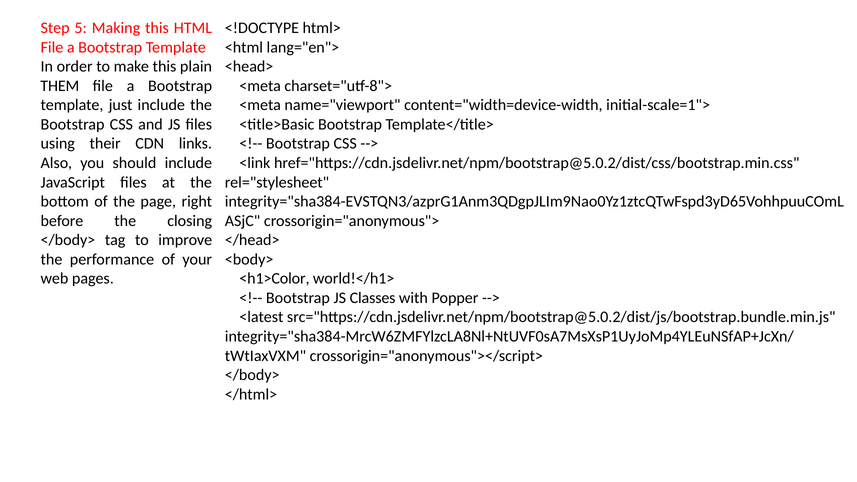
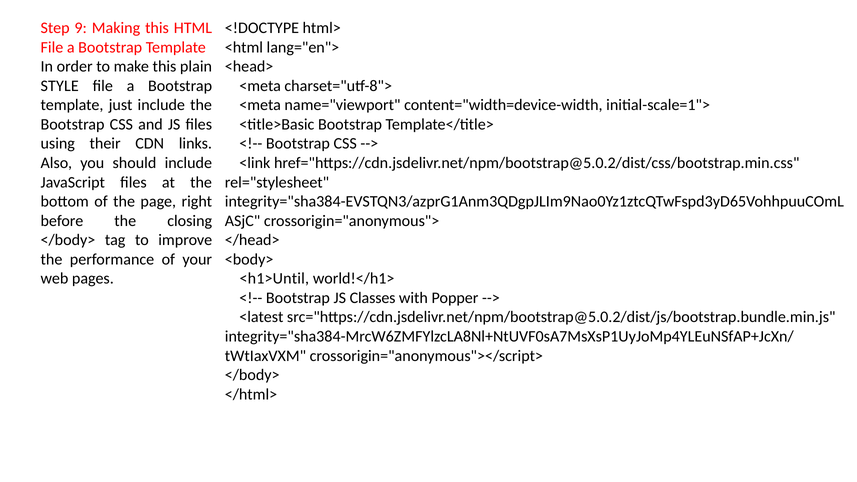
5: 5 -> 9
THEM: THEM -> STYLE
<h1>Color: <h1>Color -> <h1>Until
